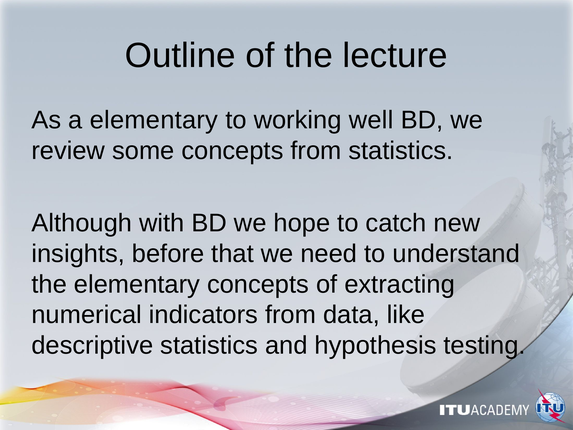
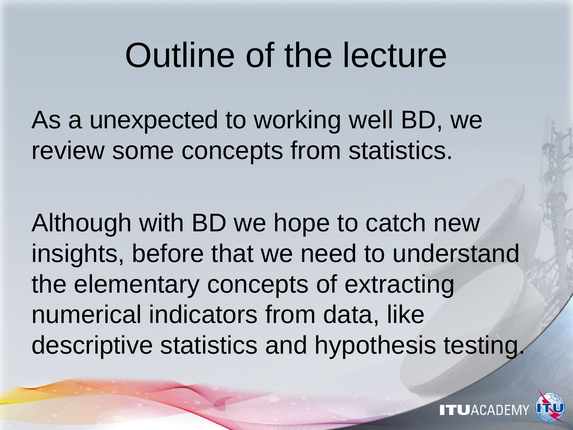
a elementary: elementary -> unexpected
